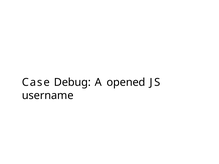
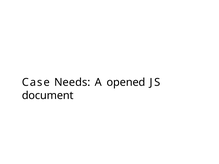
Debug: Debug -> Needs
username: username -> document
